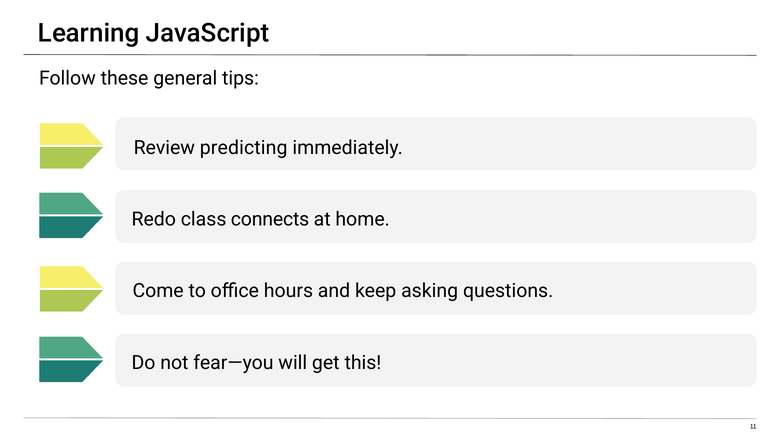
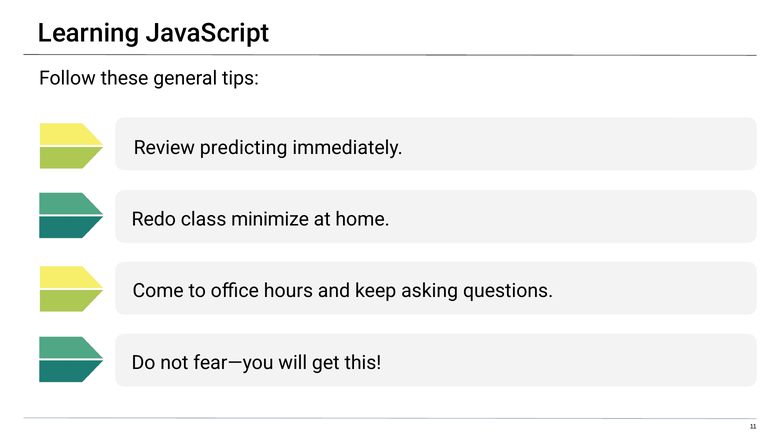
connects: connects -> minimize
